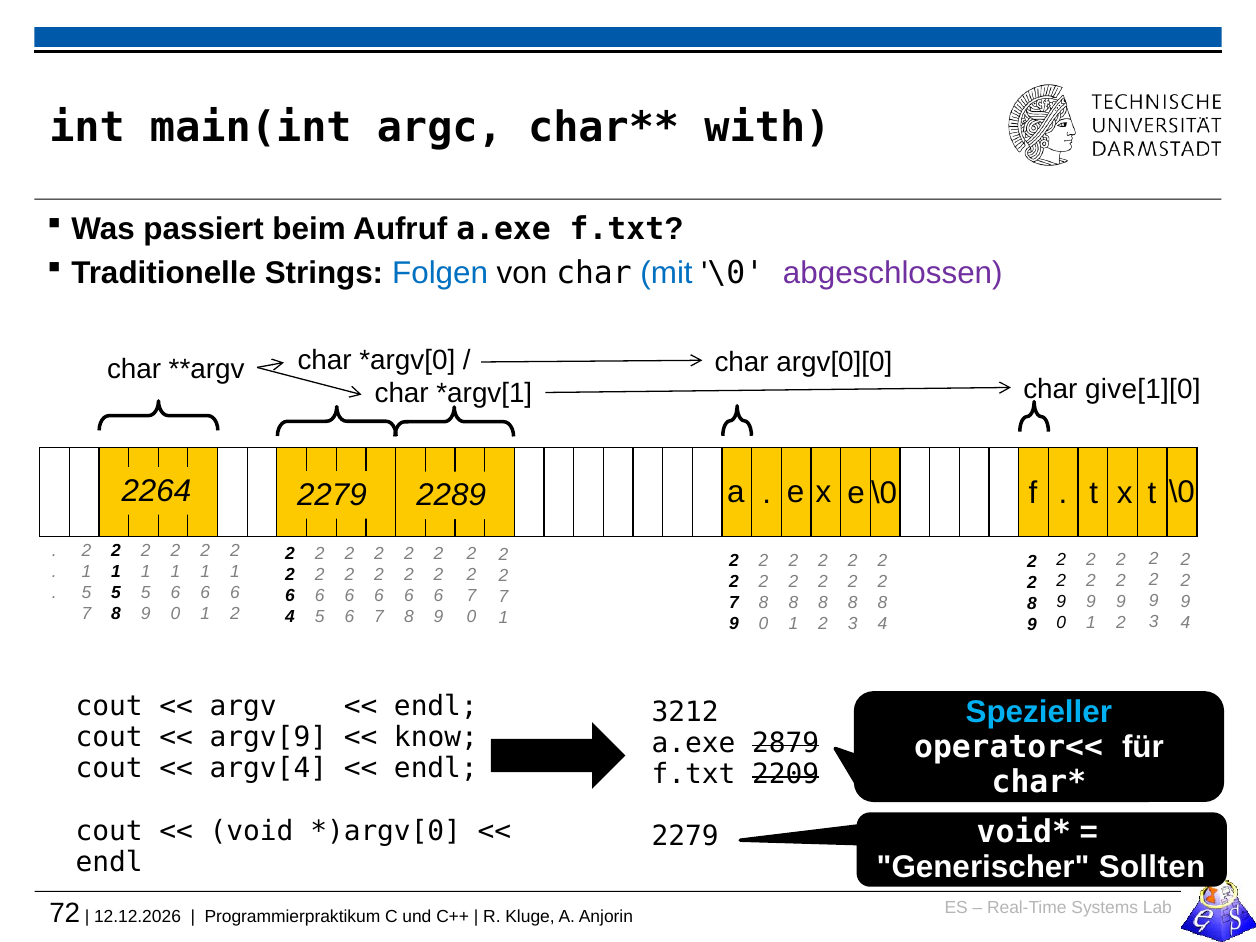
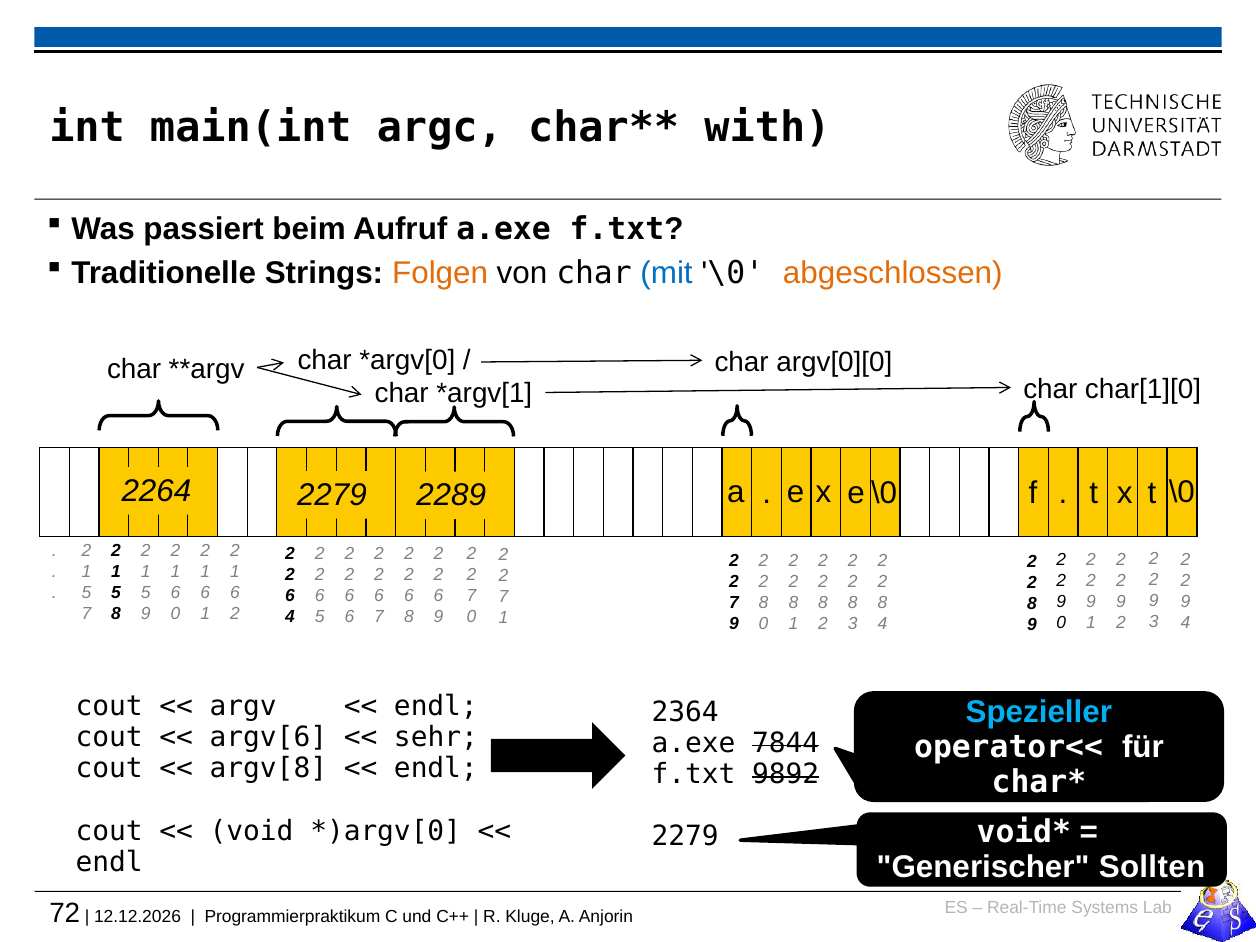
Folgen colour: blue -> orange
abgeschlossen colour: purple -> orange
give[1][0: give[1][0 -> char[1][0
3212: 3212 -> 2364
argv[9: argv[9 -> argv[6
know: know -> sehr
2879: 2879 -> 7844
argv[4: argv[4 -> argv[8
2209: 2209 -> 9892
